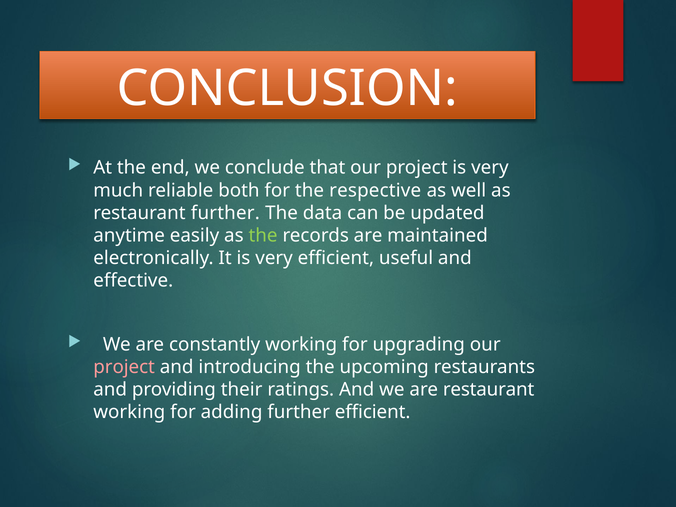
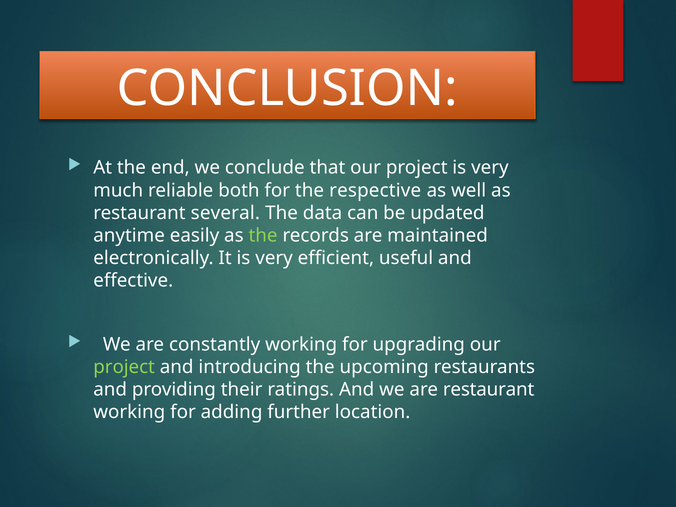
restaurant further: further -> several
project at (124, 367) colour: pink -> light green
further efficient: efficient -> location
